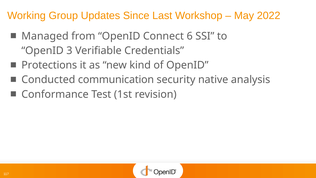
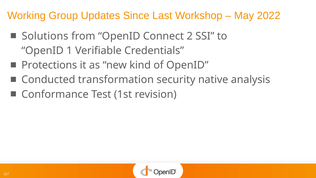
Managed: Managed -> Solutions
6: 6 -> 2
3: 3 -> 1
communication: communication -> transformation
